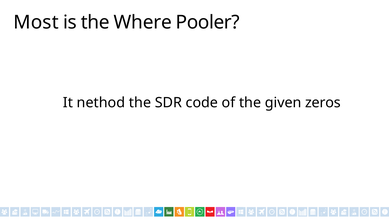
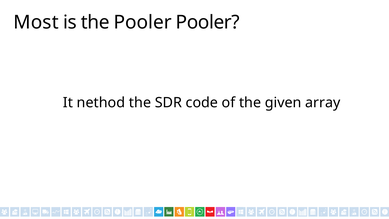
the Where: Where -> Pooler
zeros: zeros -> array
